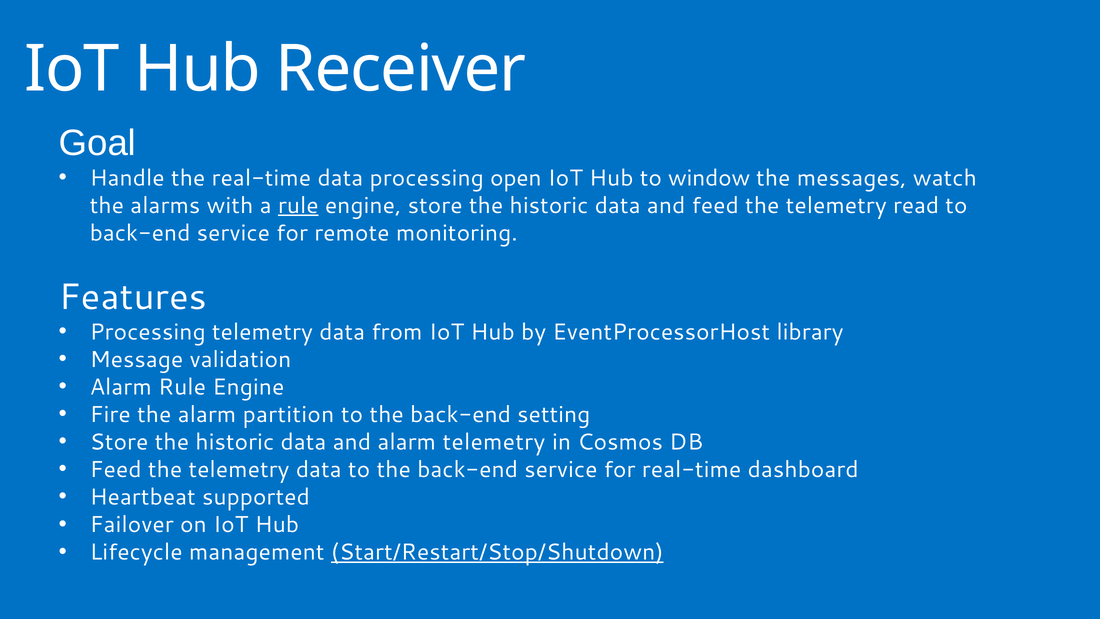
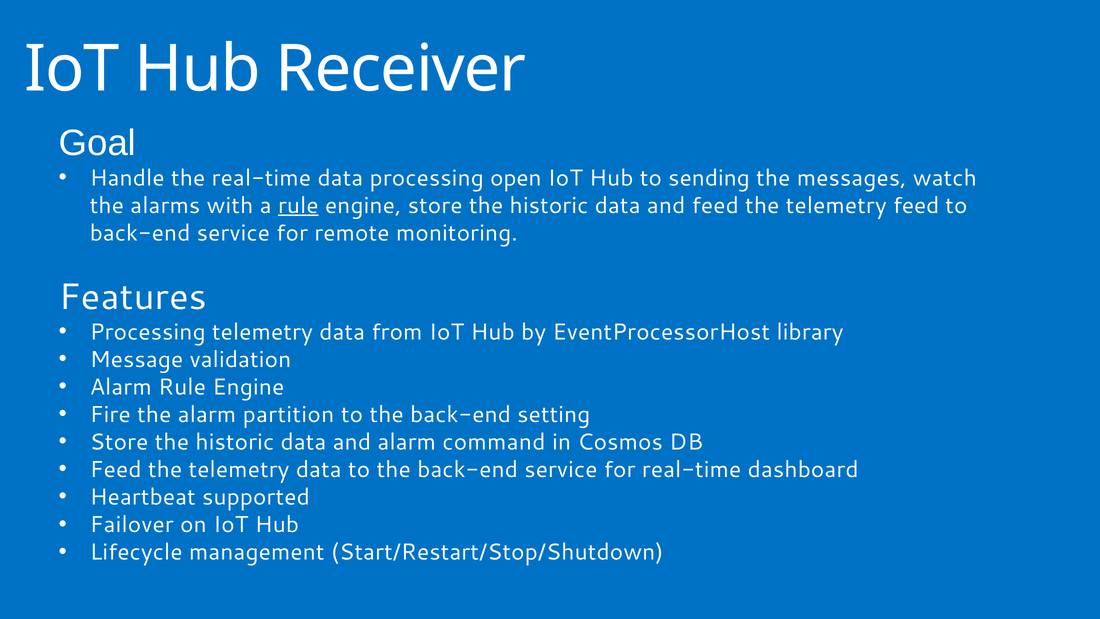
window: window -> sending
telemetry read: read -> feed
alarm telemetry: telemetry -> command
Start/Restart/Stop/Shutdown underline: present -> none
